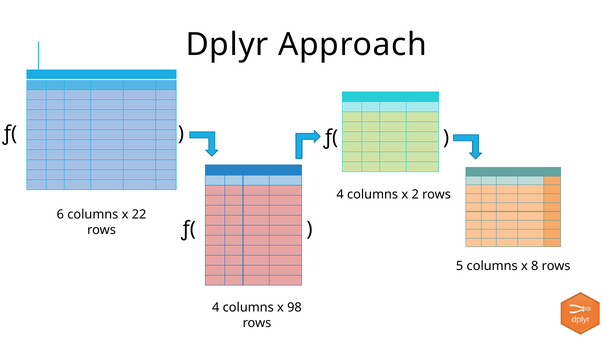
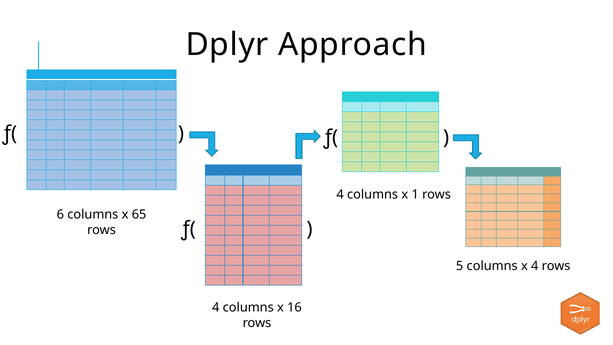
2: 2 -> 1
22: 22 -> 65
x 8: 8 -> 4
98: 98 -> 16
